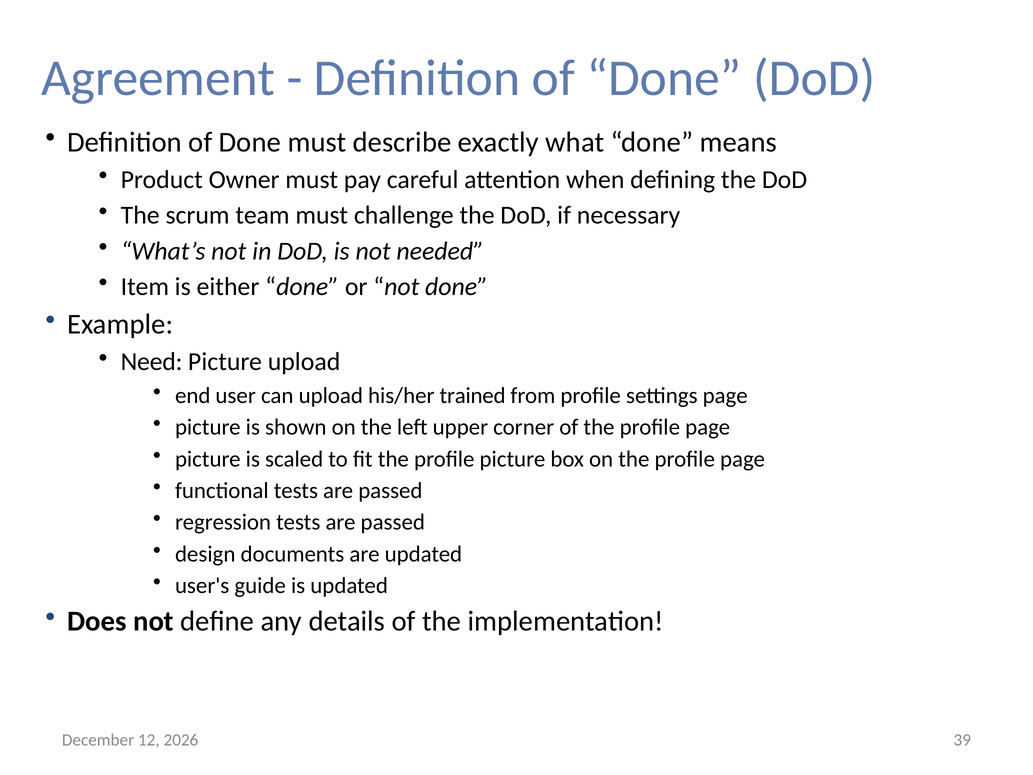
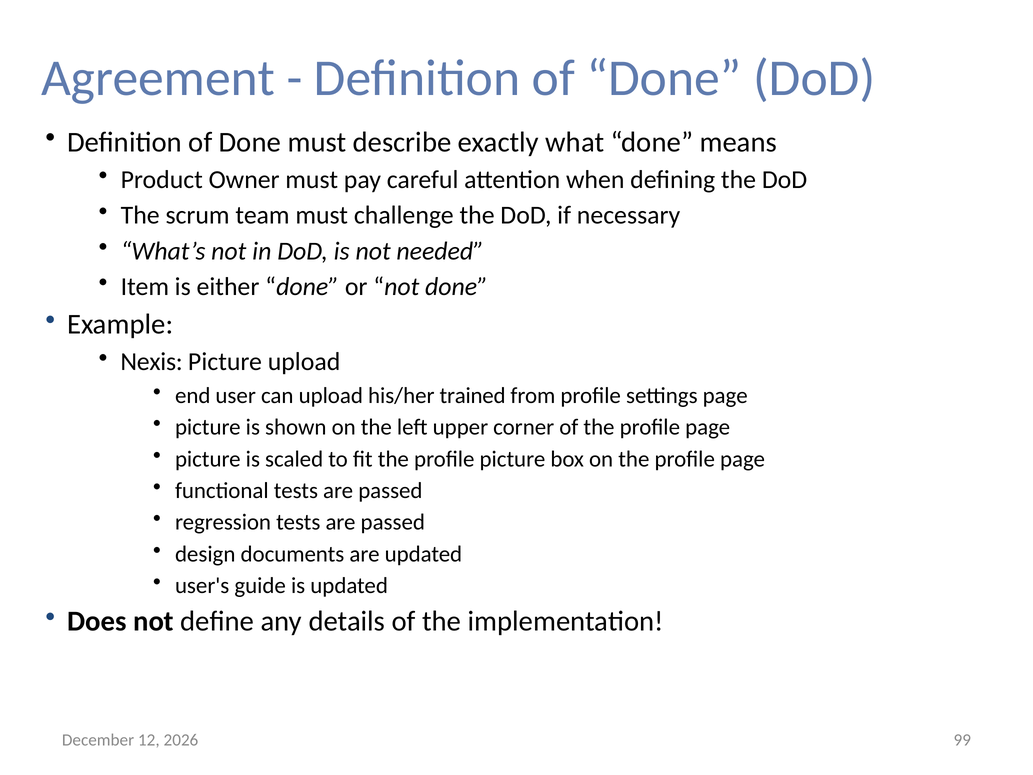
Need: Need -> Nexis
39: 39 -> 99
